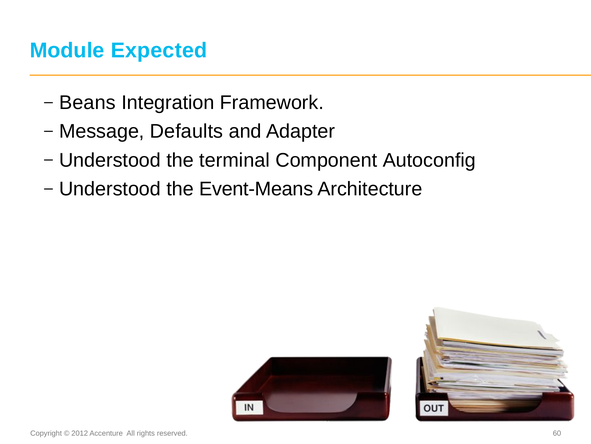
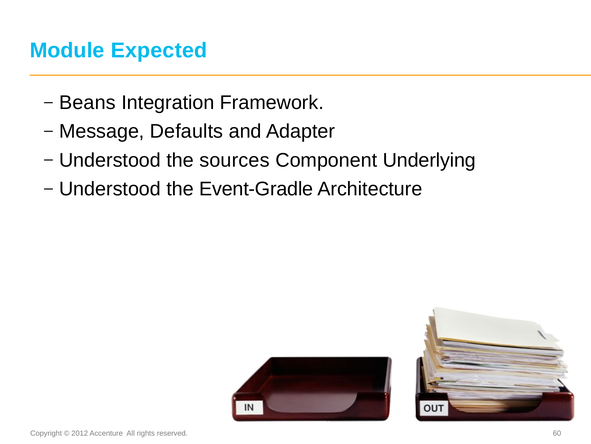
terminal: terminal -> sources
Autoconfig: Autoconfig -> Underlying
Event-Means: Event-Means -> Event-Gradle
